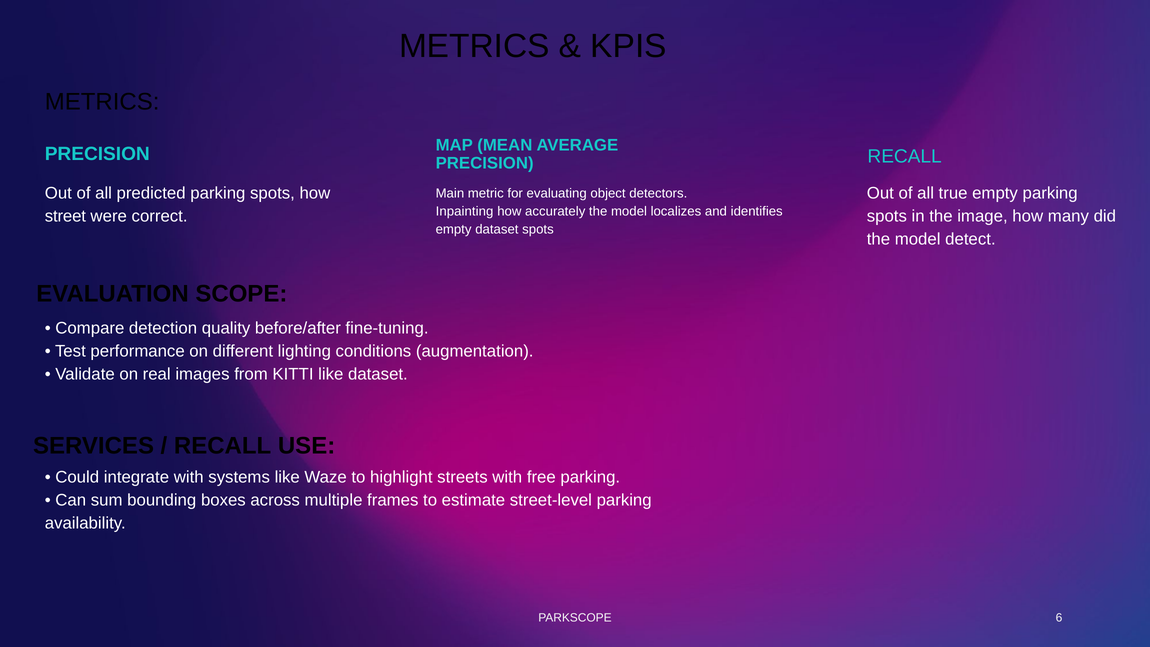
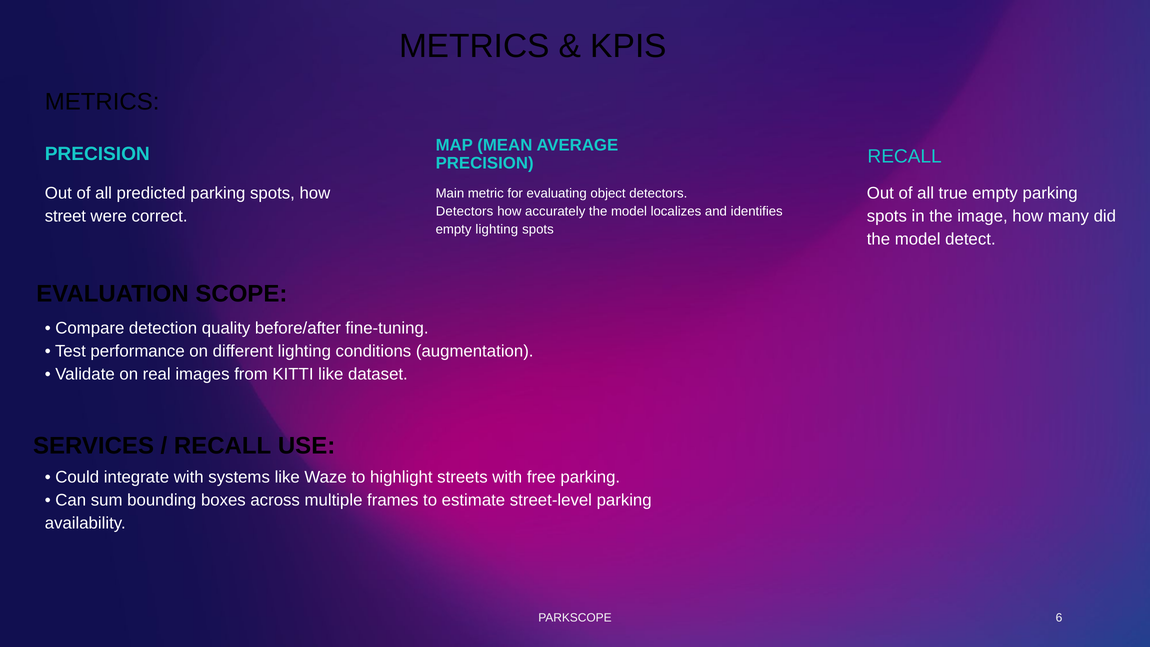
Inpainting at (465, 211): Inpainting -> Detectors
empty dataset: dataset -> lighting
